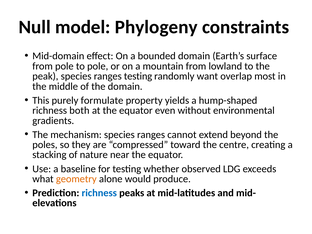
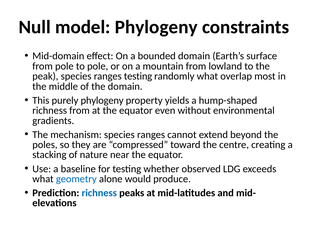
randomly want: want -> what
purely formulate: formulate -> phylogeny
richness both: both -> from
geometry colour: orange -> blue
